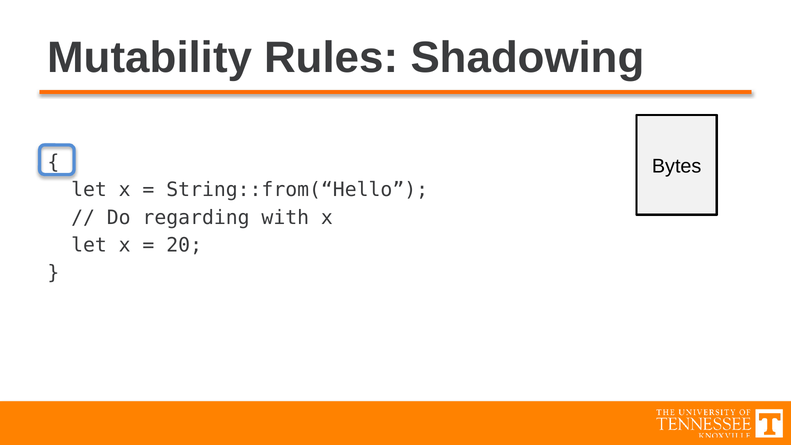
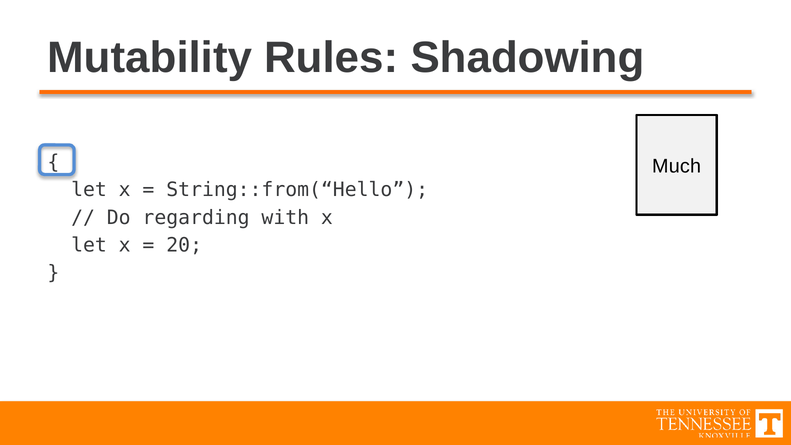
Bytes: Bytes -> Much
